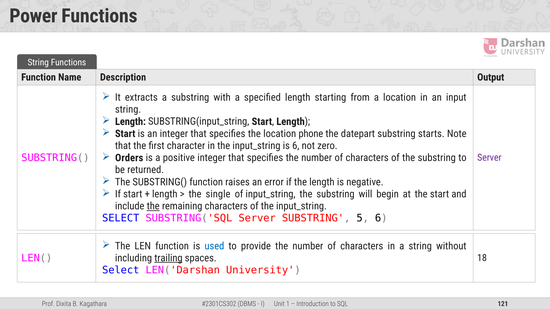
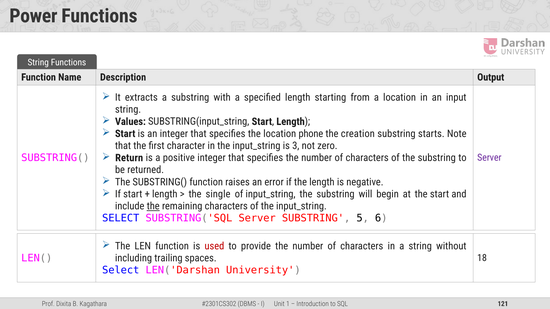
Length at (130, 122): Length -> Values
datepart: datepart -> creation
is 6: 6 -> 3
Orders: Orders -> Return
used colour: blue -> red
trailing underline: present -> none
